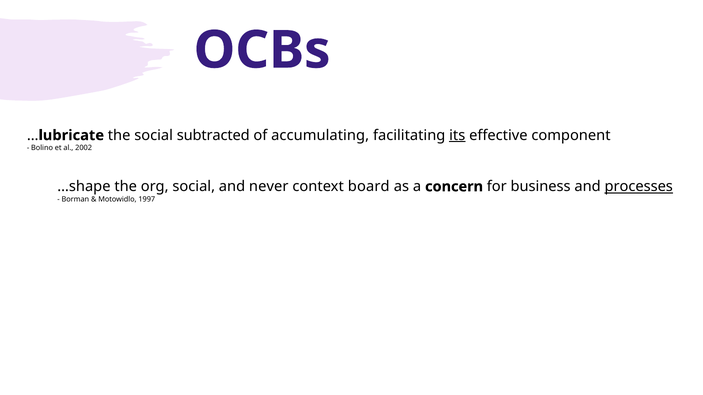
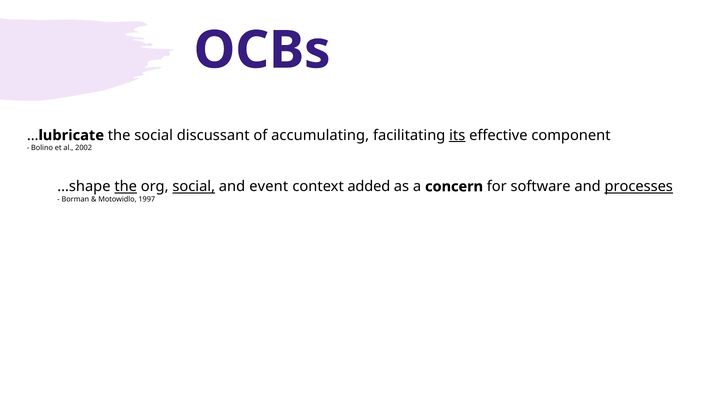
subtracted: subtracted -> discussant
the at (126, 187) underline: none -> present
social at (194, 187) underline: none -> present
never: never -> event
board: board -> added
business: business -> software
